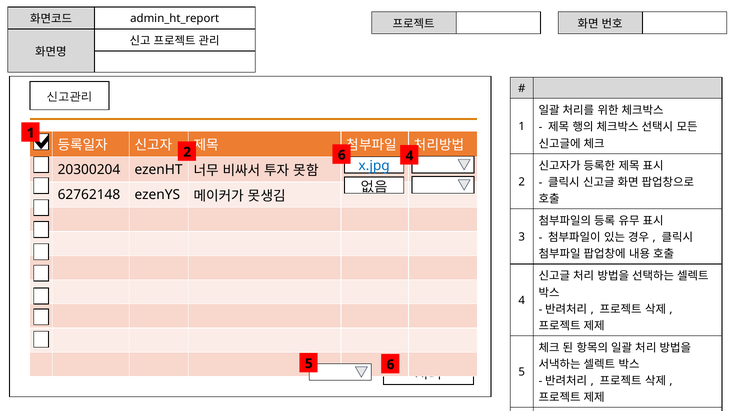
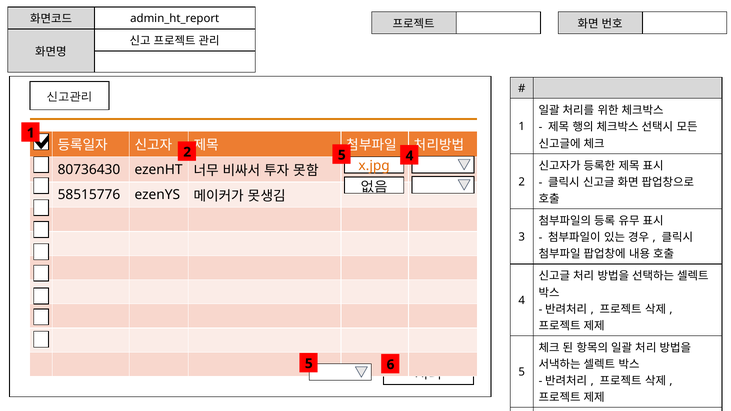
2 6: 6 -> 5
x.jpg colour: blue -> orange
20300204: 20300204 -> 80736430
62762148: 62762148 -> 58515776
